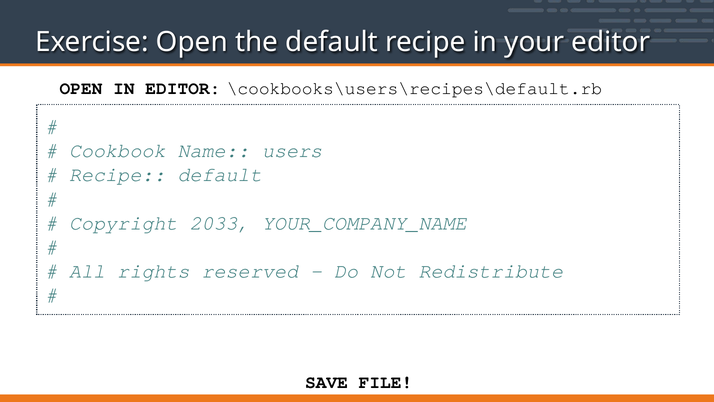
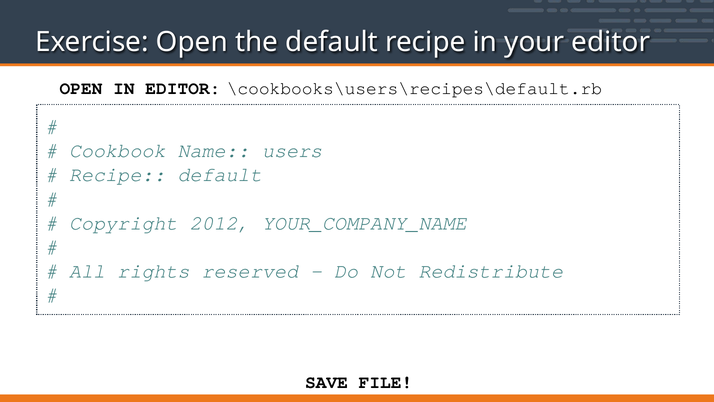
2033: 2033 -> 2012
